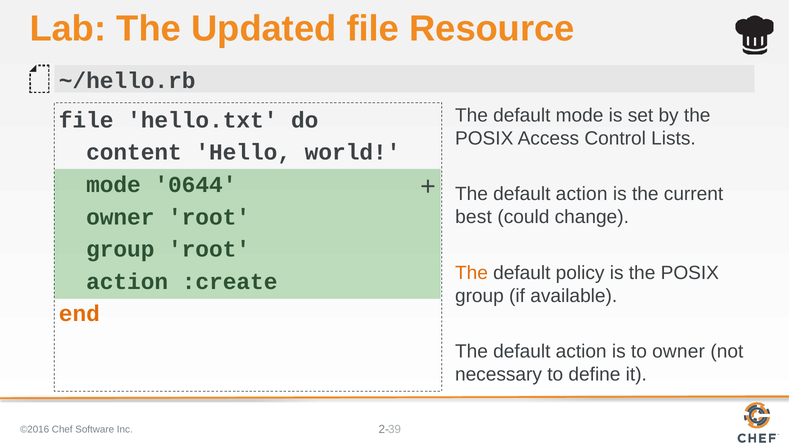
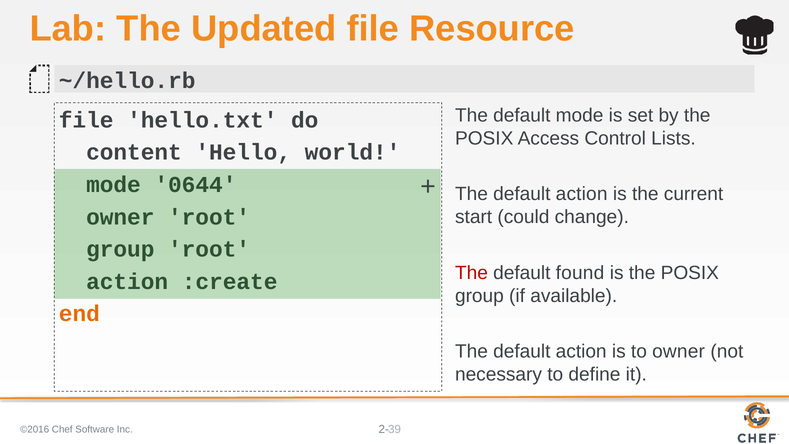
best: best -> start
The at (472, 273) colour: orange -> red
policy: policy -> found
